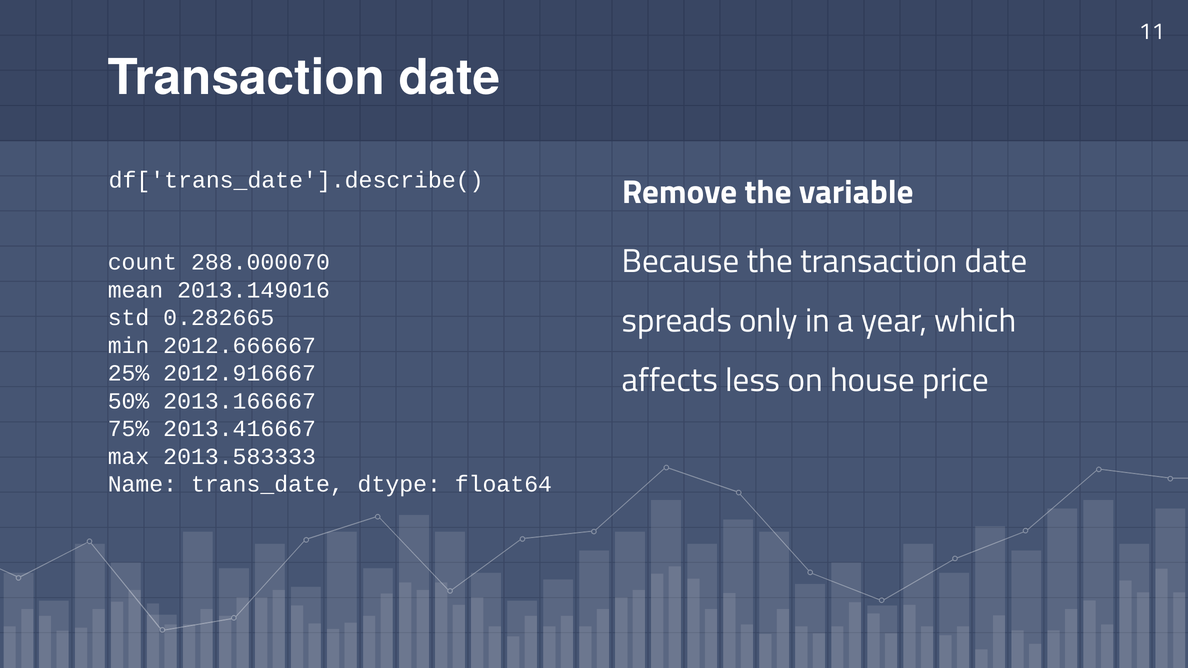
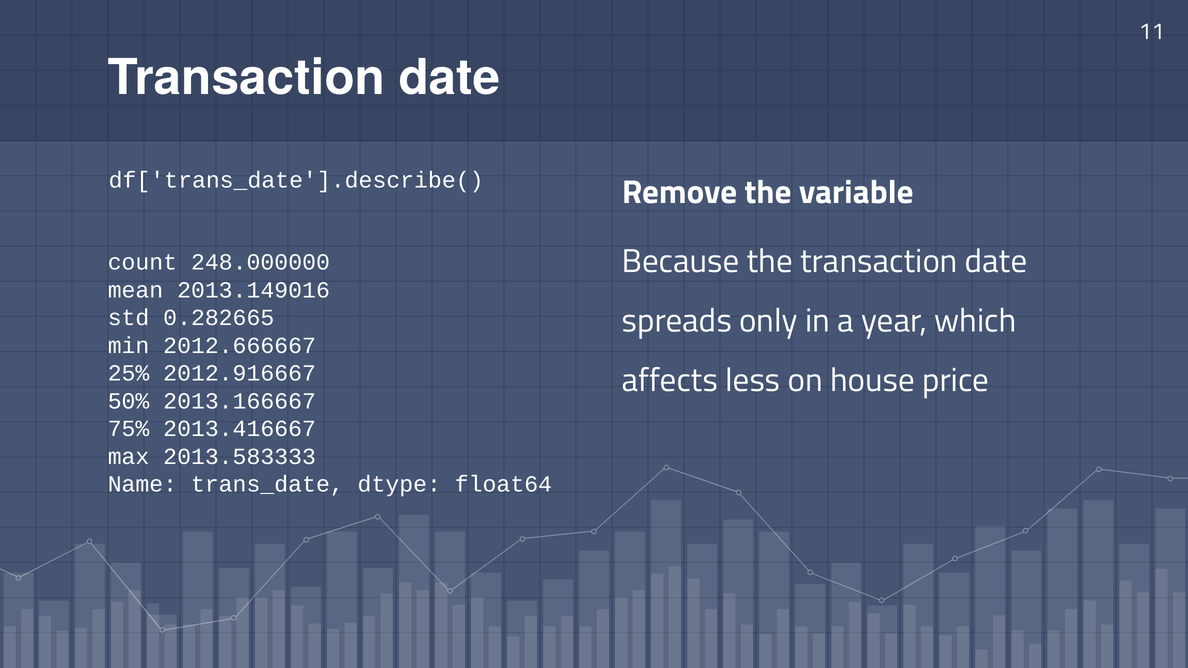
288.000070: 288.000070 -> 248.000000
